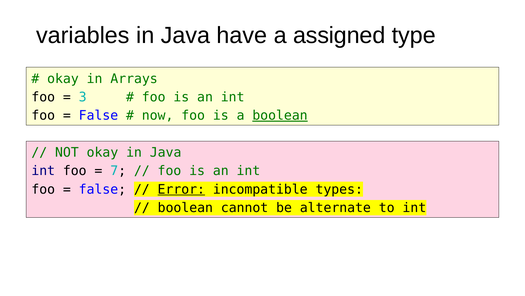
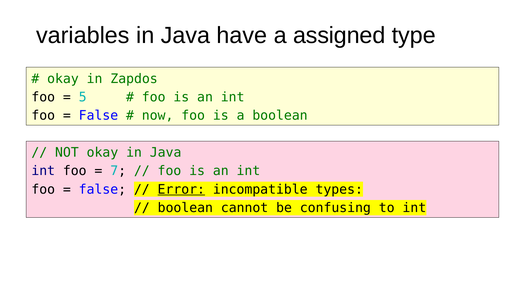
Arrays: Arrays -> Zapdos
3: 3 -> 5
boolean at (280, 115) underline: present -> none
alternate: alternate -> confusing
